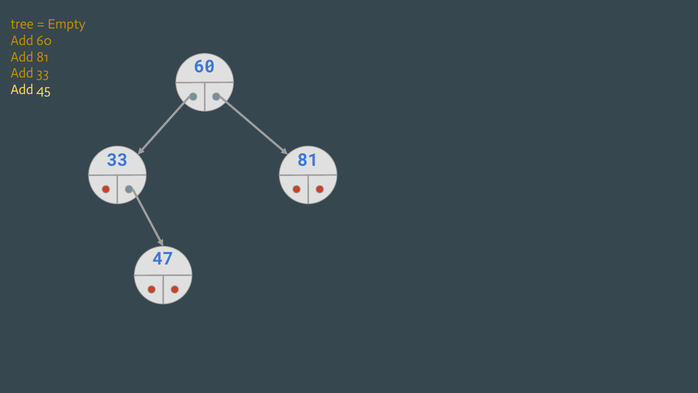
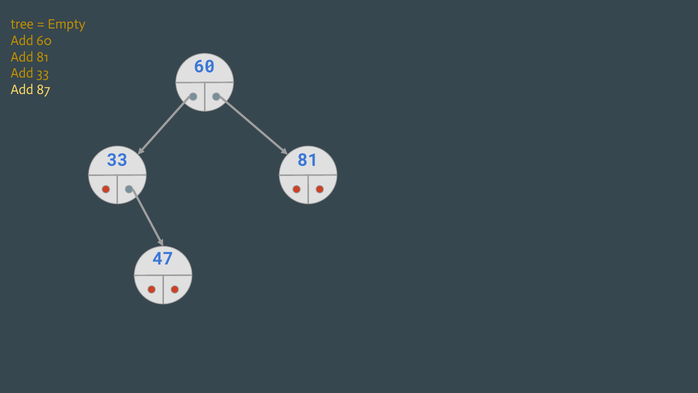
45: 45 -> 87
